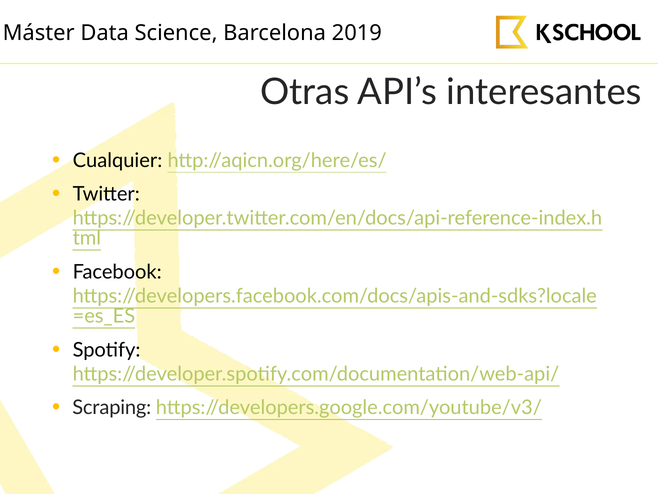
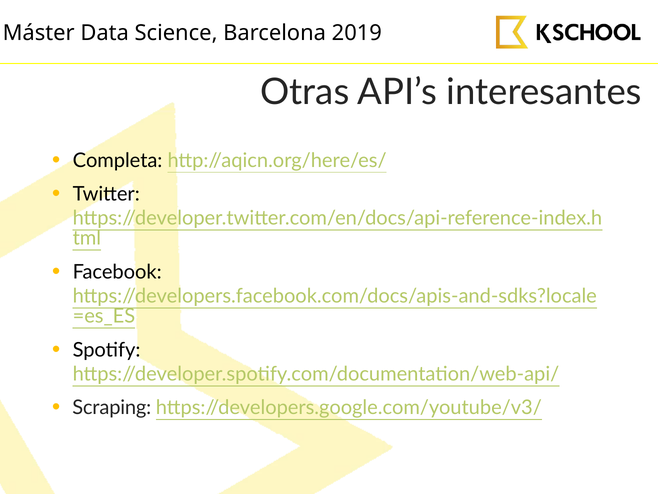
Cualquier: Cualquier -> Completa
